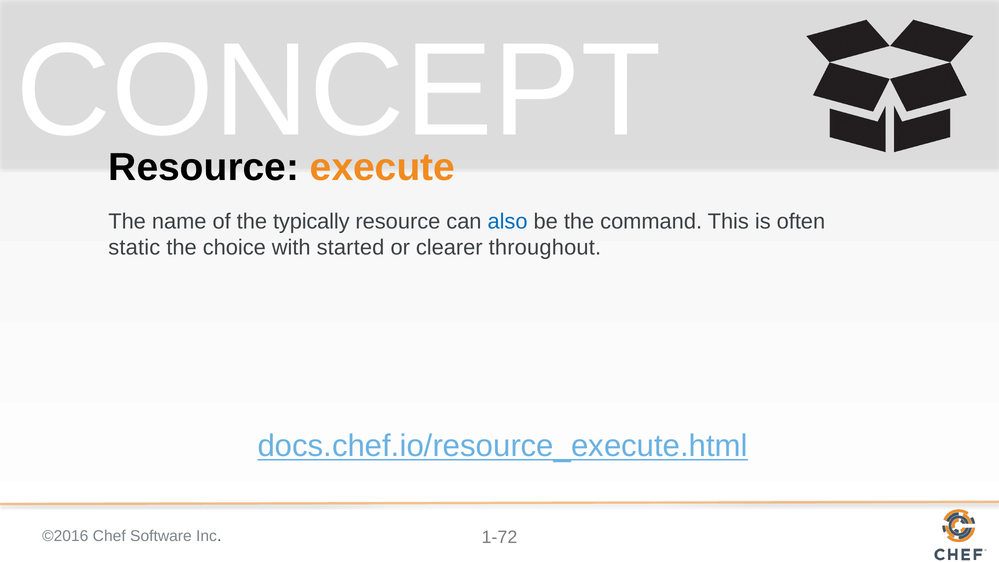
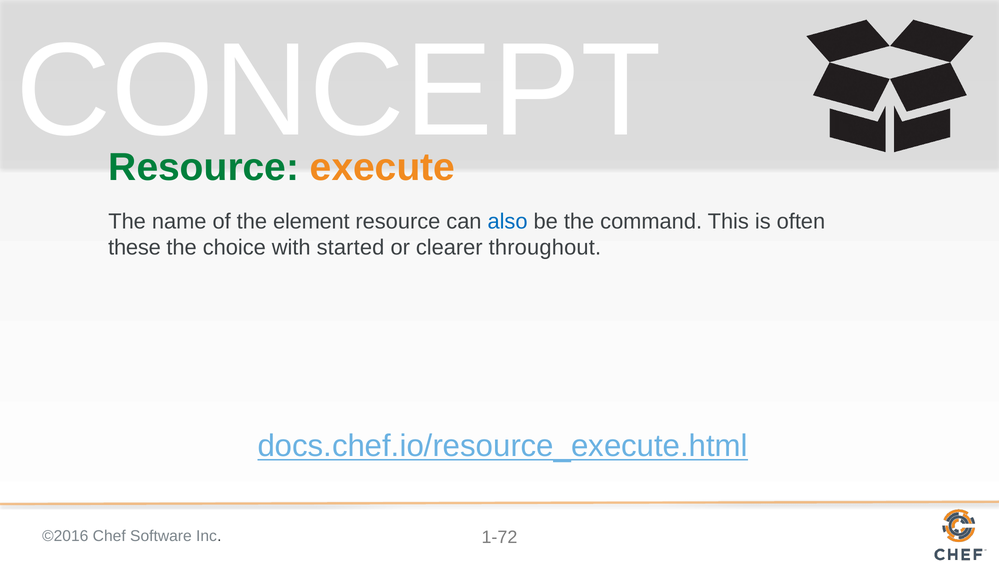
Resource at (204, 167) colour: black -> green
typically: typically -> element
static: static -> these
